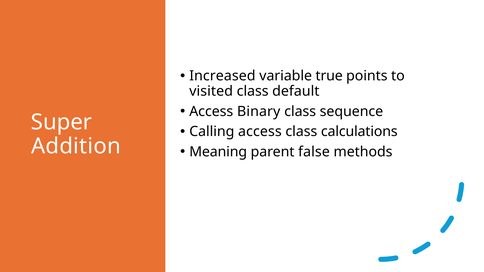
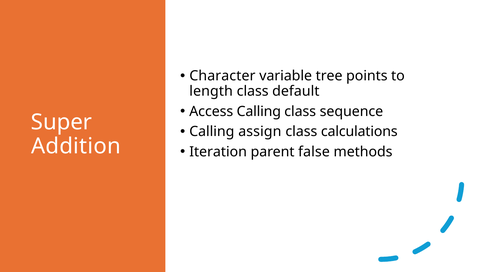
Increased: Increased -> Character
true: true -> tree
visited: visited -> length
Access Binary: Binary -> Calling
Calling access: access -> assign
Meaning: Meaning -> Iteration
